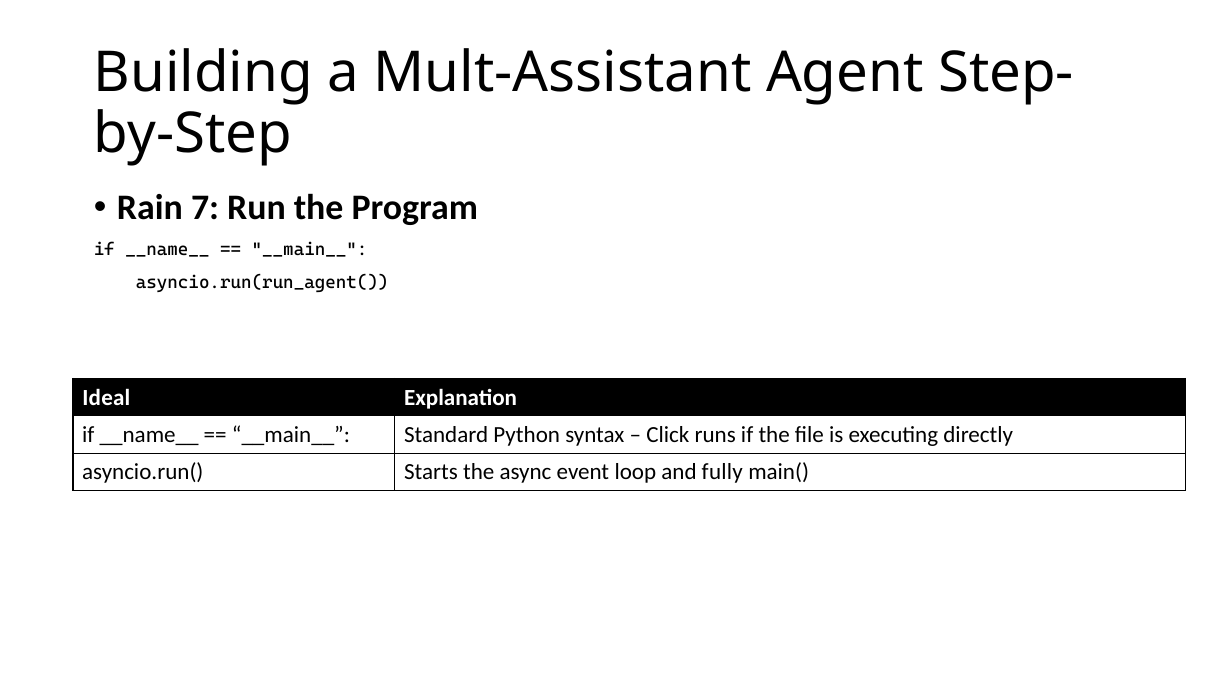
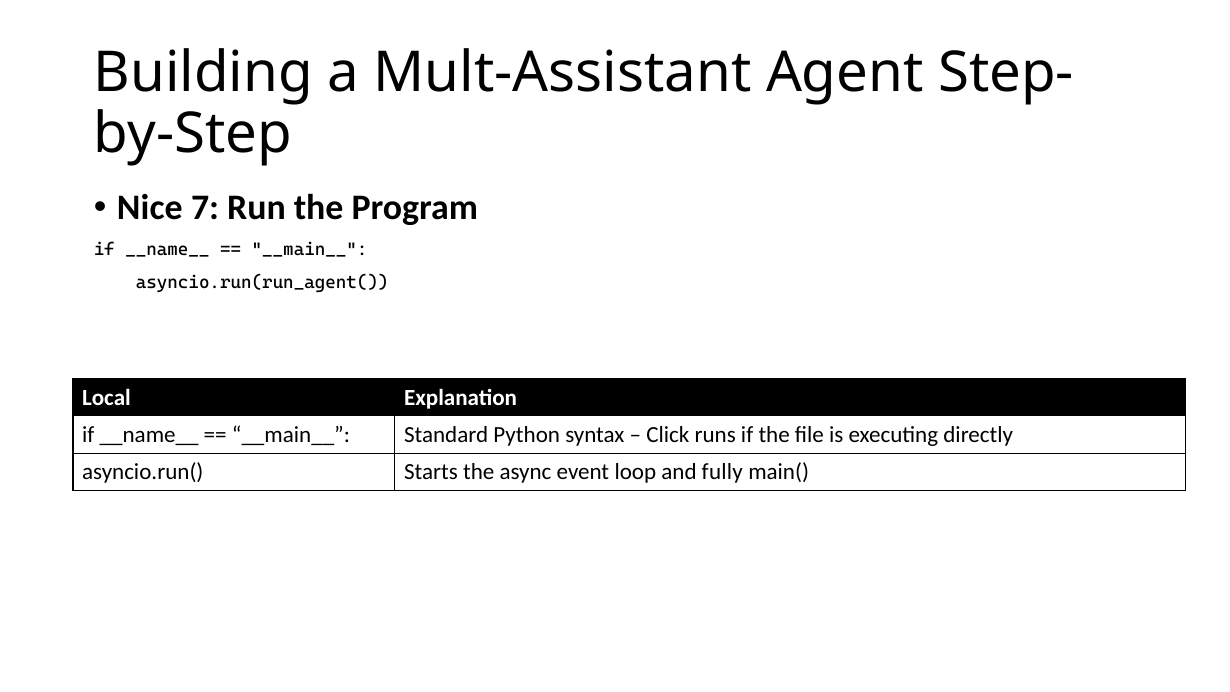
Rain: Rain -> Nice
Ideal: Ideal -> Local
